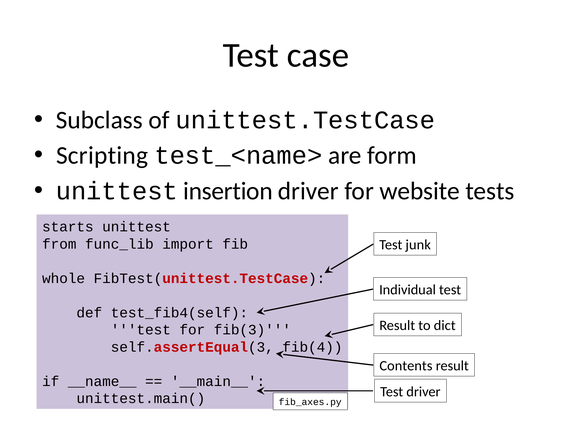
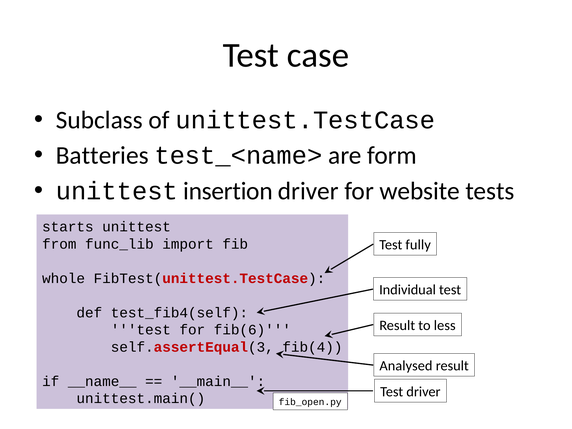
Scripting: Scripting -> Batteries
junk: junk -> fully
dict: dict -> less
fib(3: fib(3 -> fib(6
Contents: Contents -> Analysed
fib_axes.py: fib_axes.py -> fib_open.py
